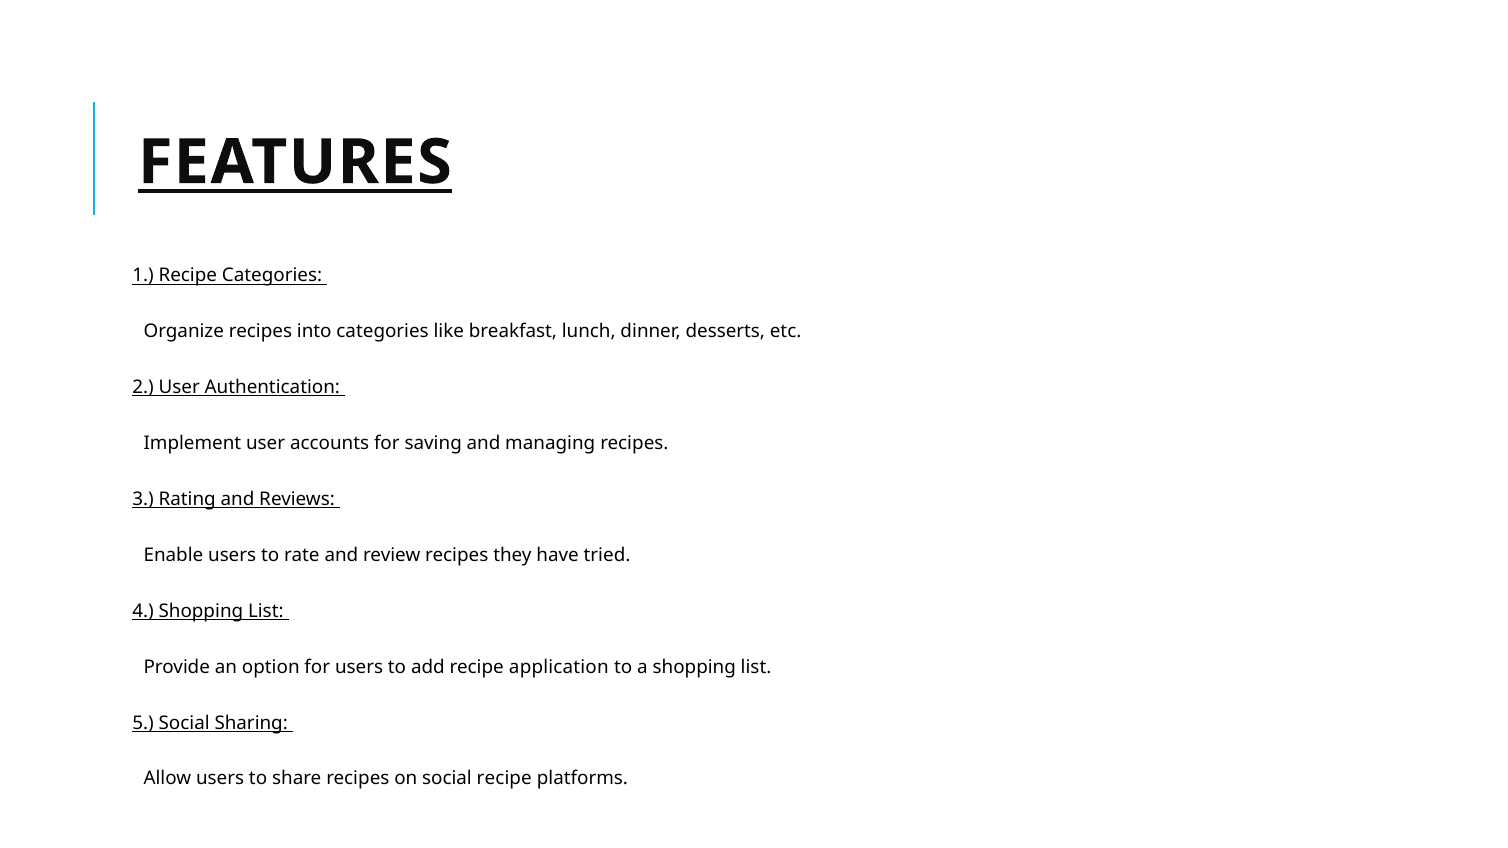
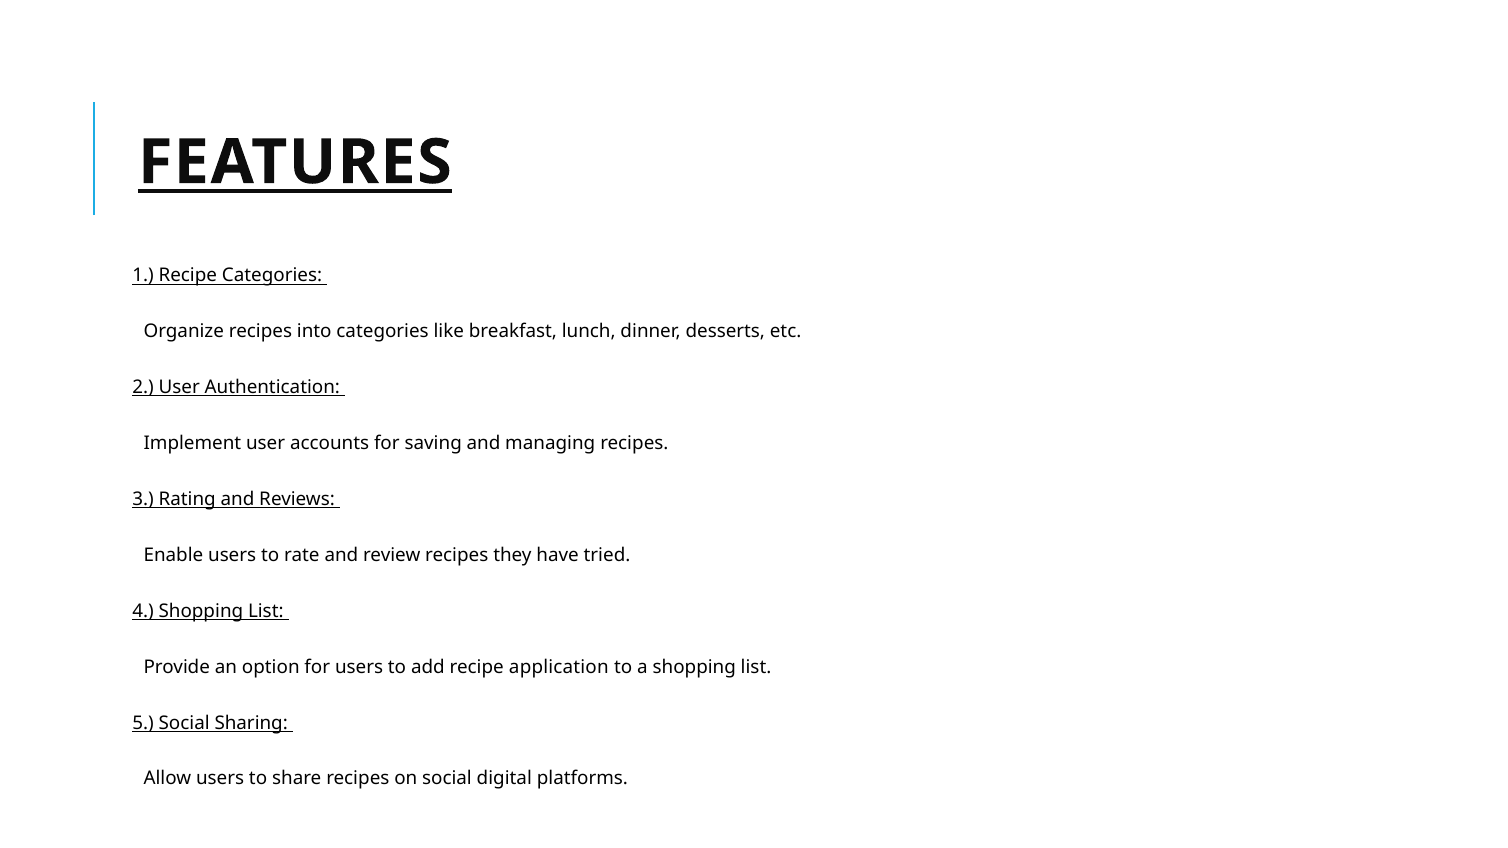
social recipe: recipe -> digital
